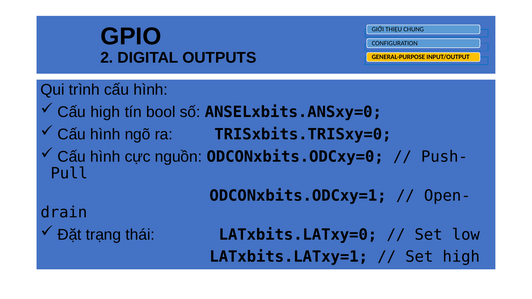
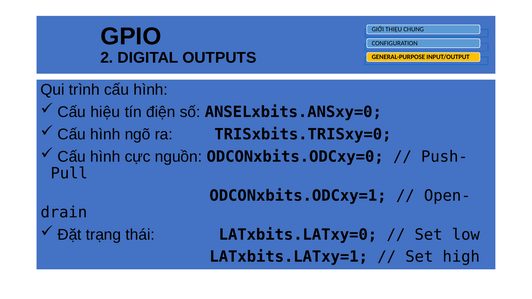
Cấu high: high -> hiệu
bool: bool -> điện
